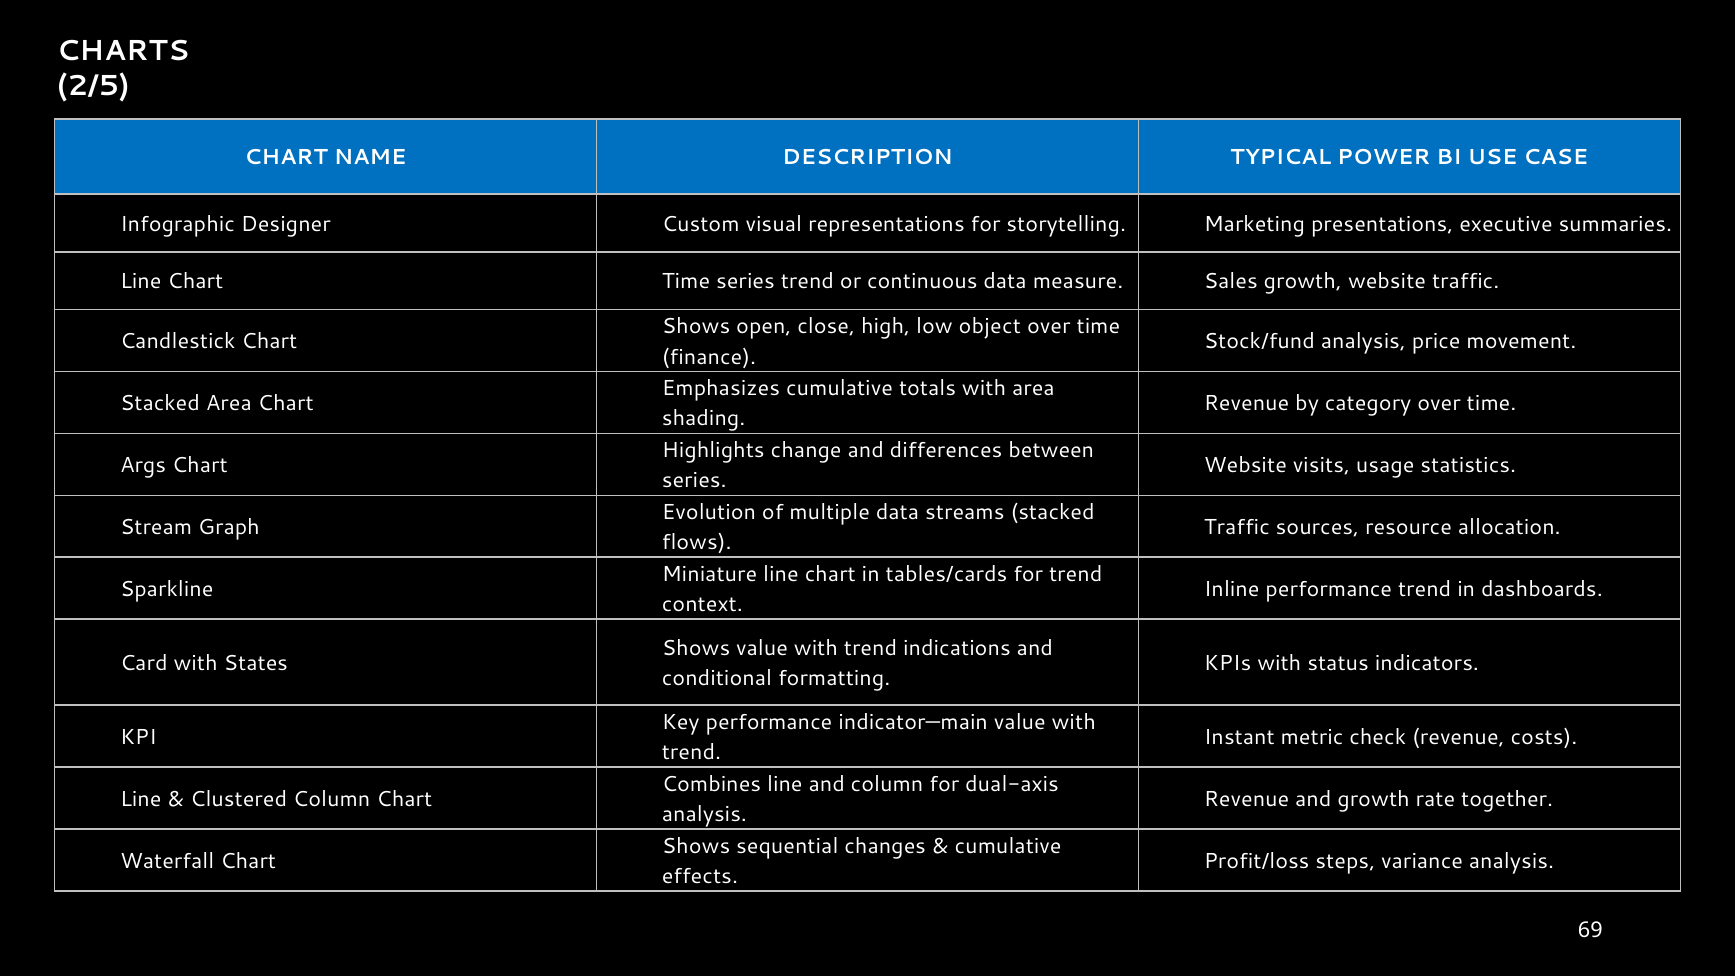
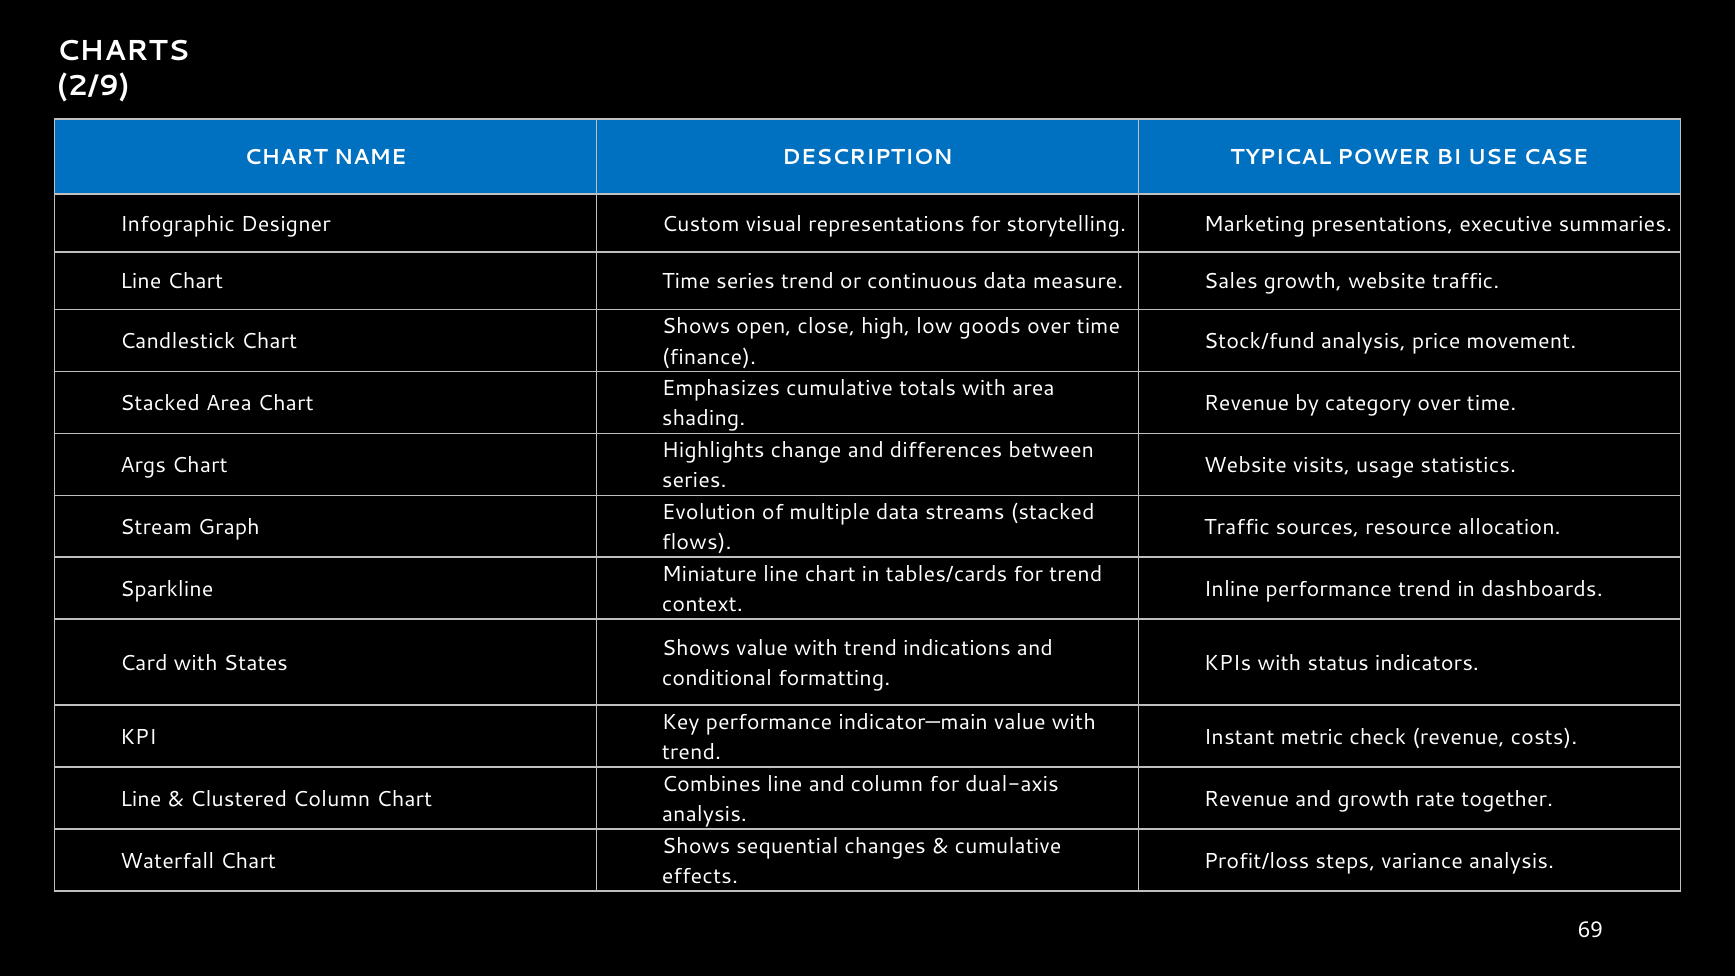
2/5: 2/5 -> 2/9
object: object -> goods
